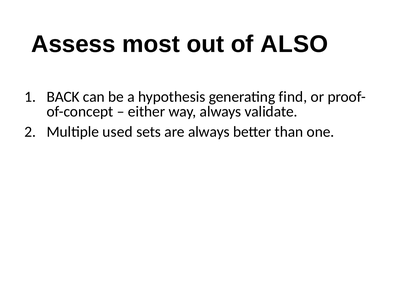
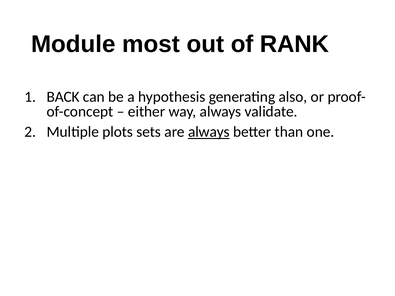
Assess: Assess -> Module
ALSO: ALSO -> RANK
find: find -> also
used: used -> plots
always at (209, 132) underline: none -> present
